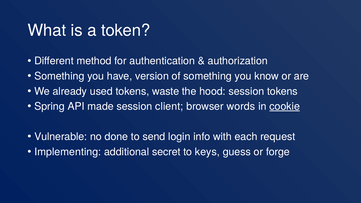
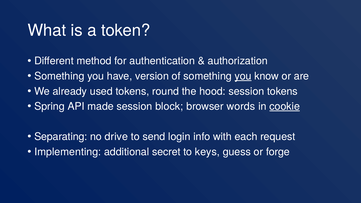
you at (243, 76) underline: none -> present
waste: waste -> round
client: client -> block
Vulnerable: Vulnerable -> Separating
done: done -> drive
